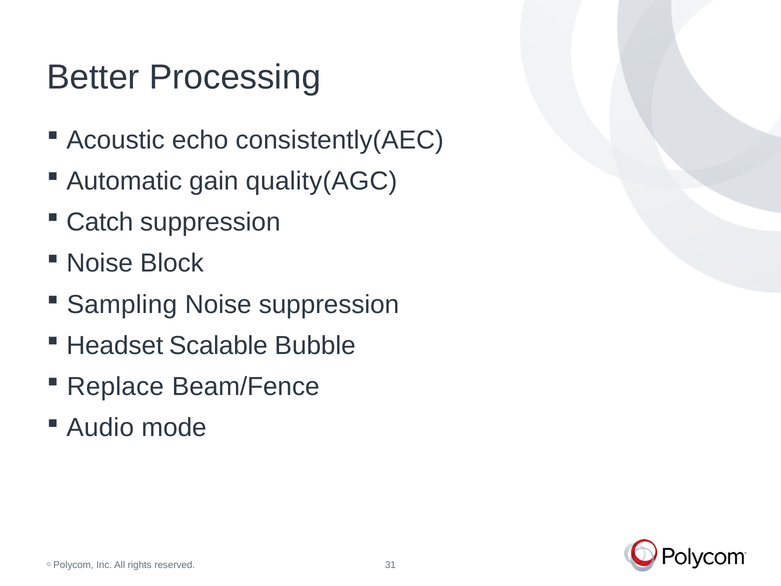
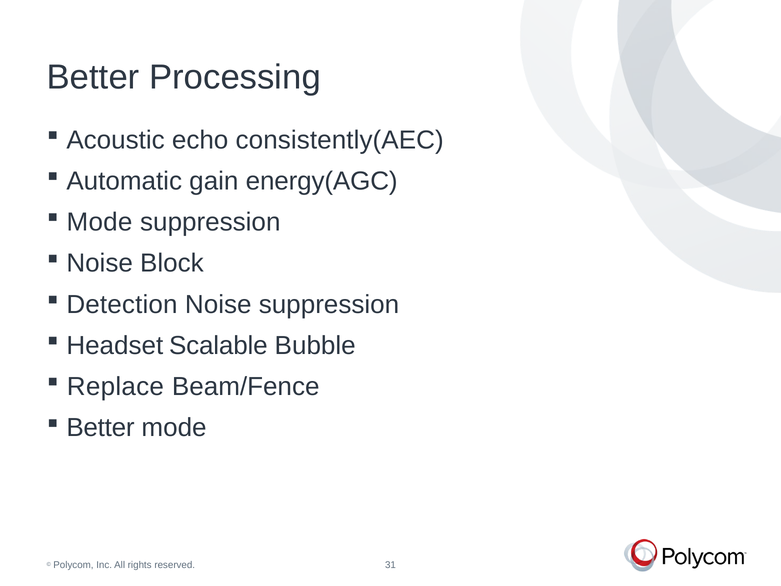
quality(AGC: quality(AGC -> energy(AGC
Catch at (100, 222): Catch -> Mode
Sampling: Sampling -> Detection
Audio at (100, 428): Audio -> Better
